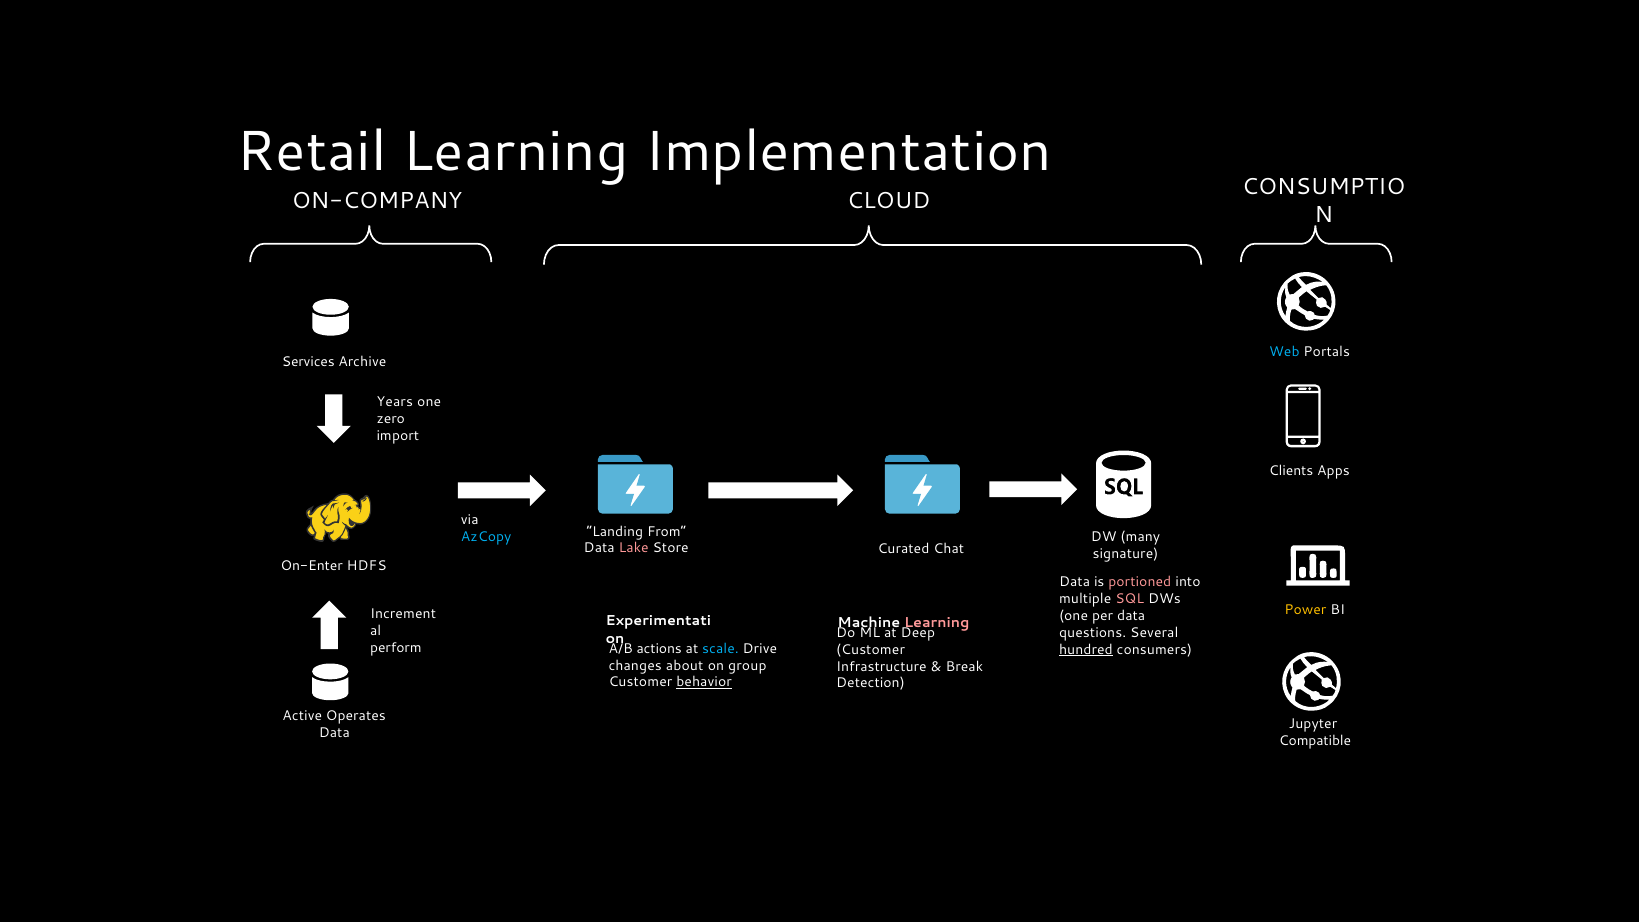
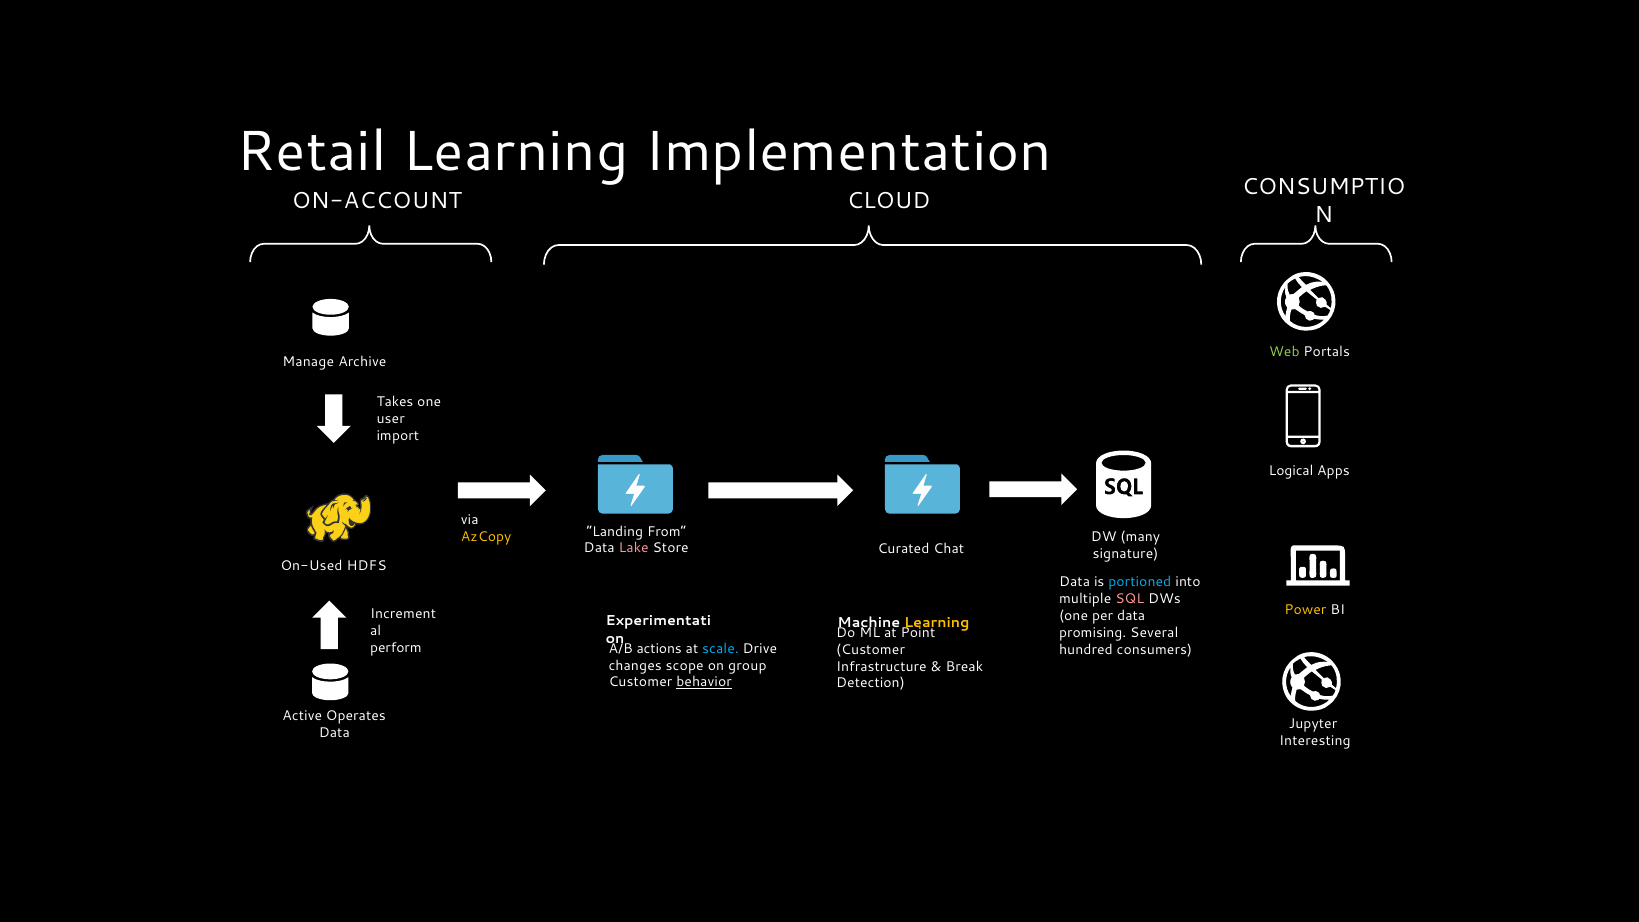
ON-COMPANY: ON-COMPANY -> ON-ACCOUNT
Web colour: light blue -> light green
Services: Services -> Manage
Years: Years -> Takes
zero: zero -> user
Clients: Clients -> Logical
AzCopy colour: light blue -> yellow
On-Enter: On-Enter -> On-Used
portioned colour: pink -> light blue
Learning at (937, 622) colour: pink -> yellow
Deep: Deep -> Point
questions: questions -> promising
hundred underline: present -> none
about: about -> scope
Compatible: Compatible -> Interesting
